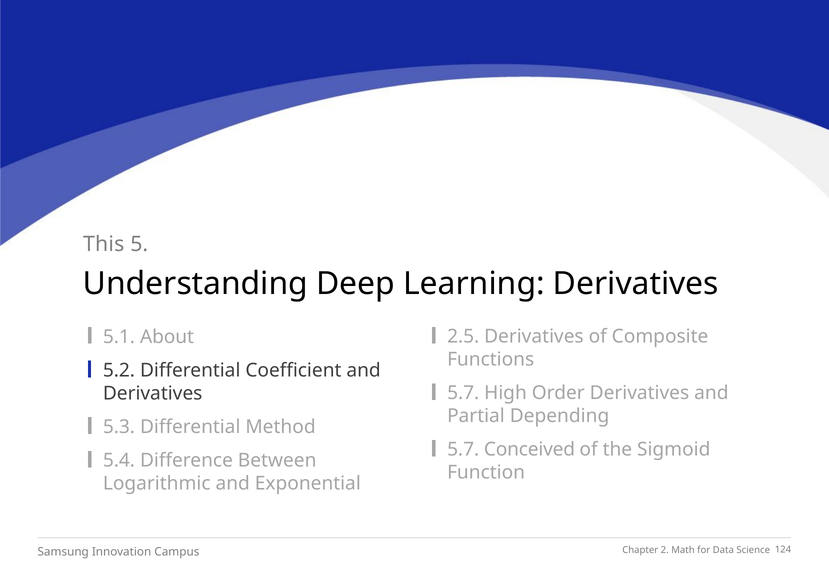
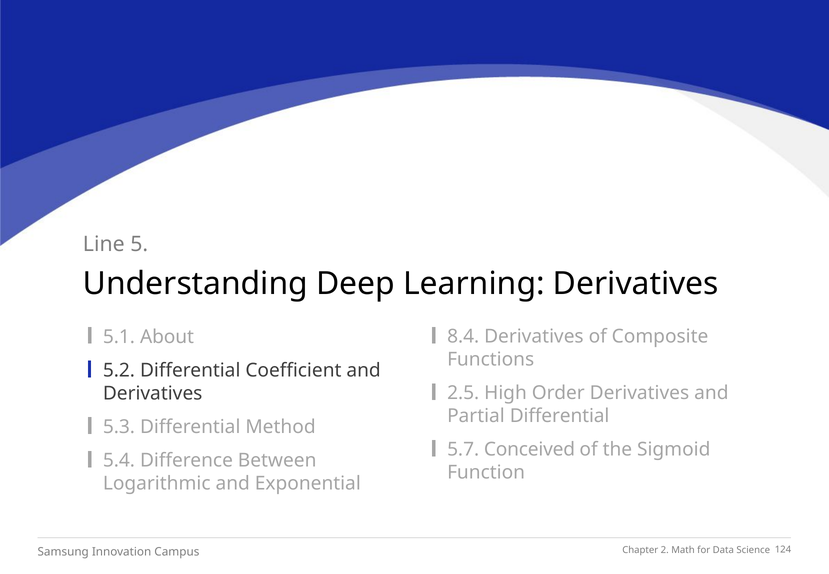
This: This -> Line
2.5: 2.5 -> 8.4
5.7 at (463, 393): 5.7 -> 2.5
Partial Depending: Depending -> Differential
